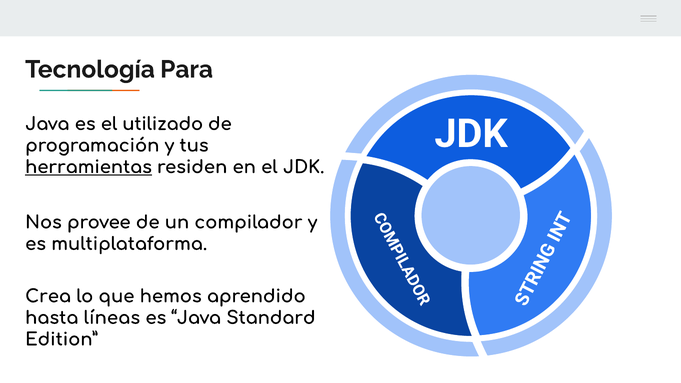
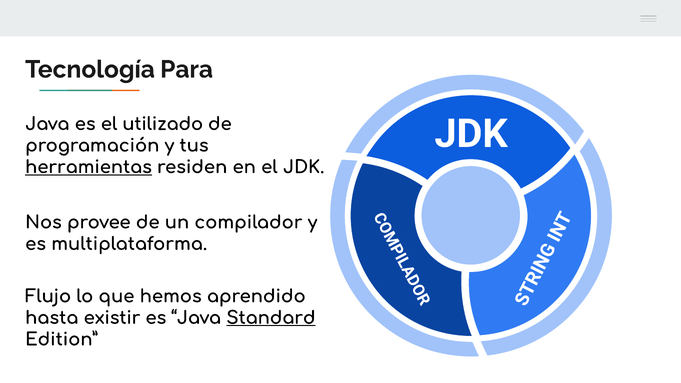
Crea: Crea -> Flujo
líneas: líneas -> existir
Standard underline: none -> present
